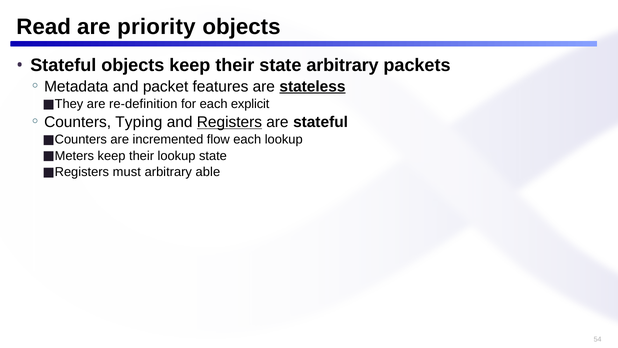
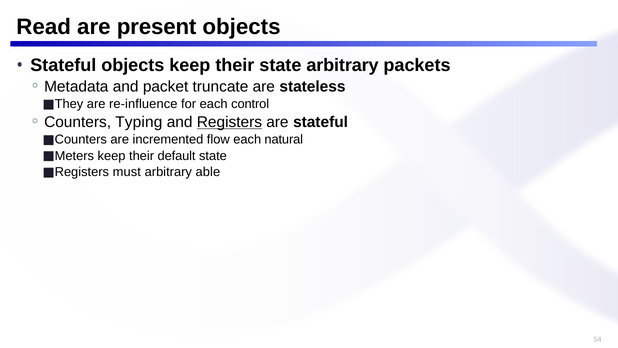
priority: priority -> present
features: features -> truncate
stateless underline: present -> none
re-definition: re-definition -> re-influence
explicit: explicit -> control
each lookup: lookup -> natural
their lookup: lookup -> default
